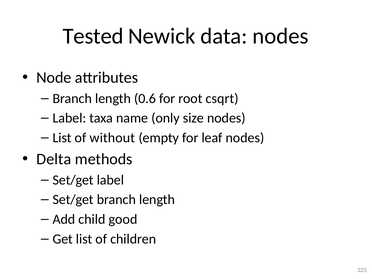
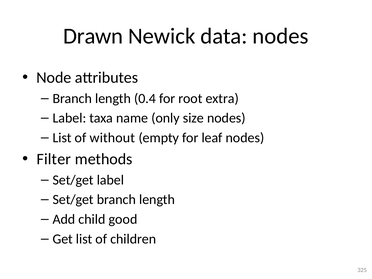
Tested: Tested -> Drawn
0.6: 0.6 -> 0.4
csqrt: csqrt -> extra
Delta: Delta -> Filter
